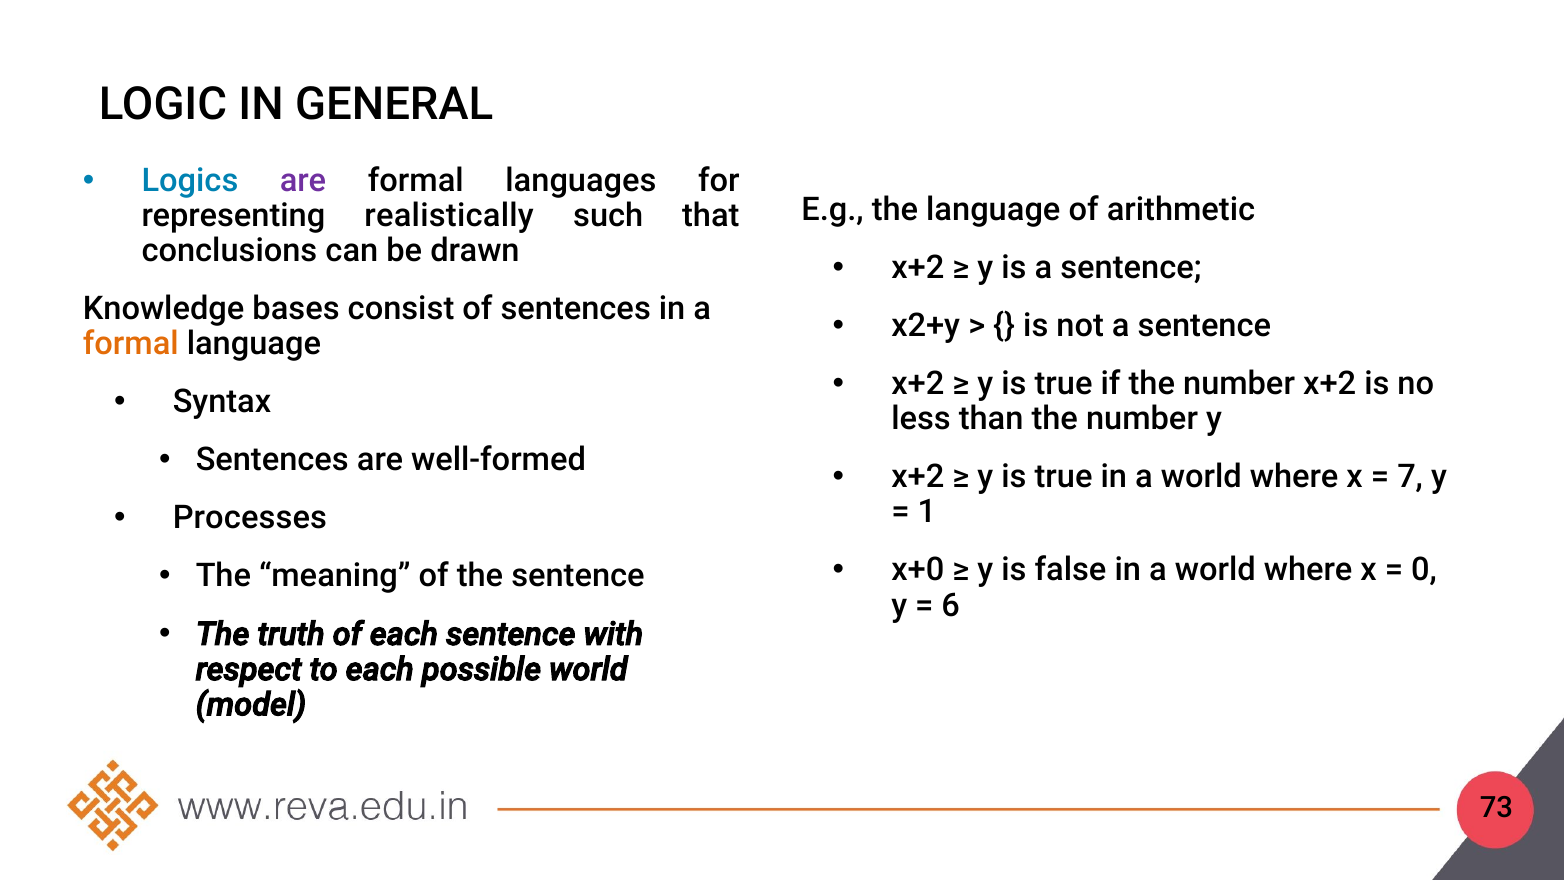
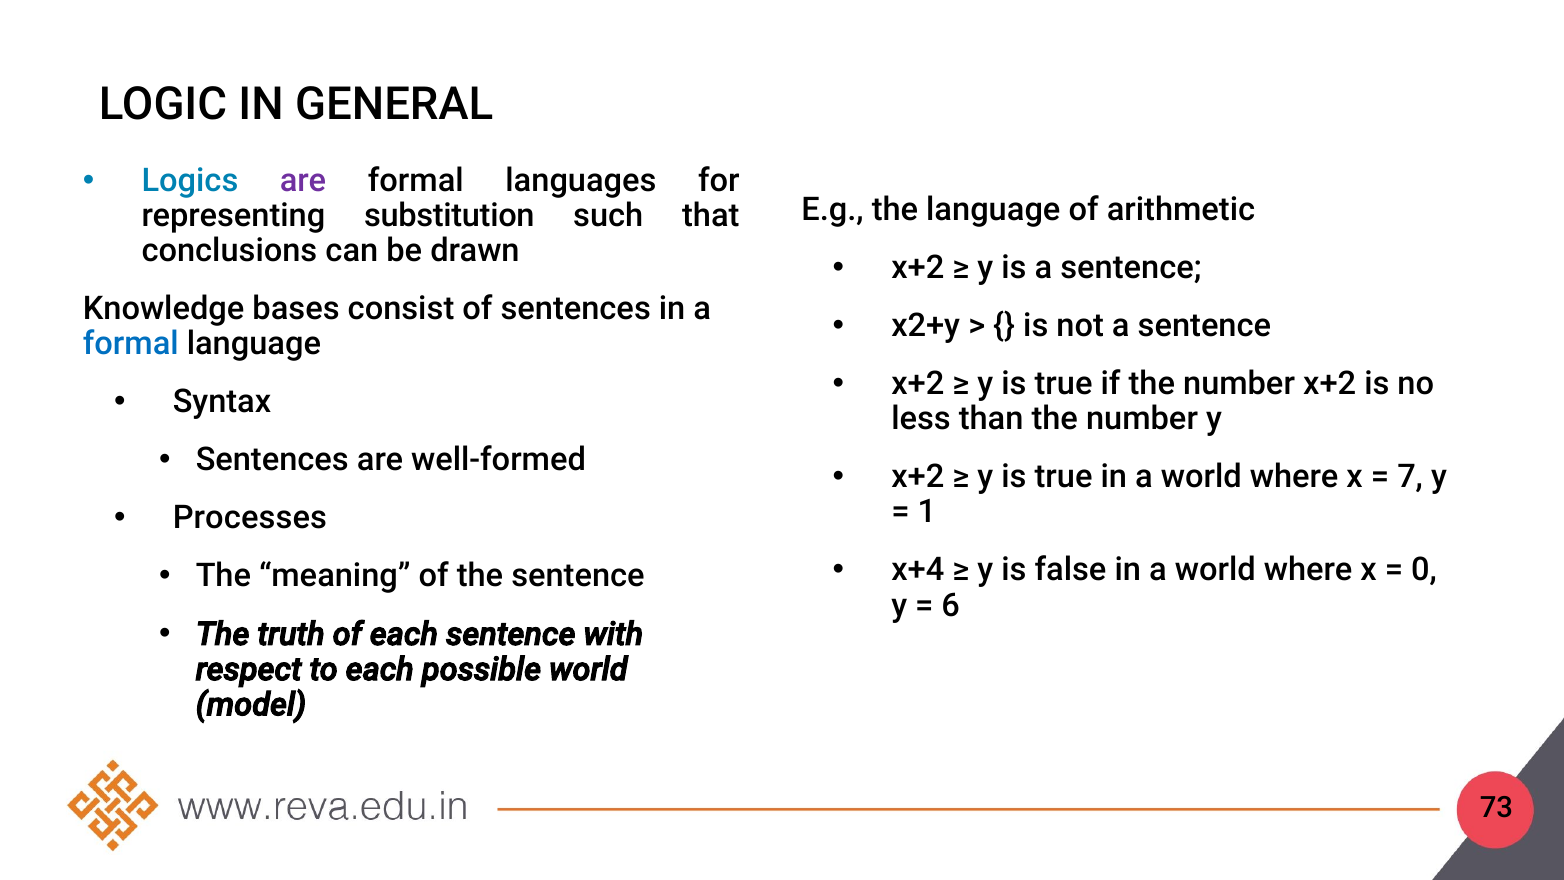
realistically: realistically -> substitution
formal at (131, 344) colour: orange -> blue
x+0: x+0 -> x+4
